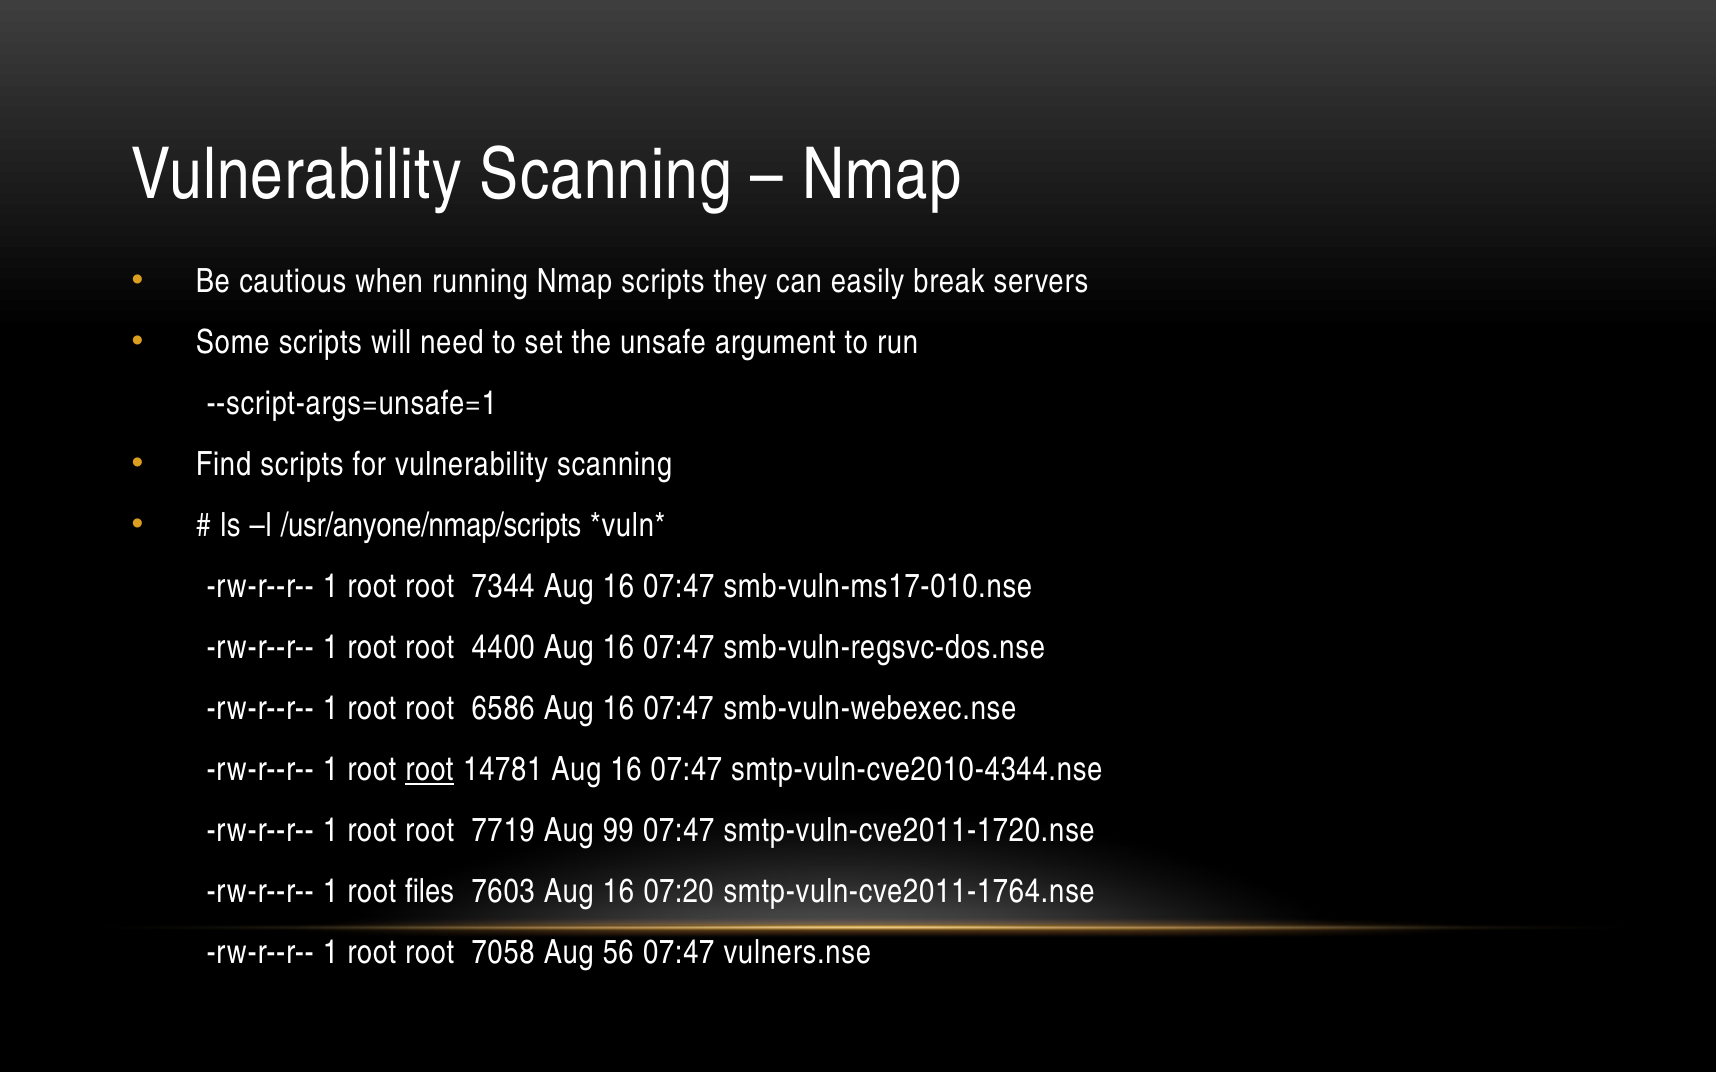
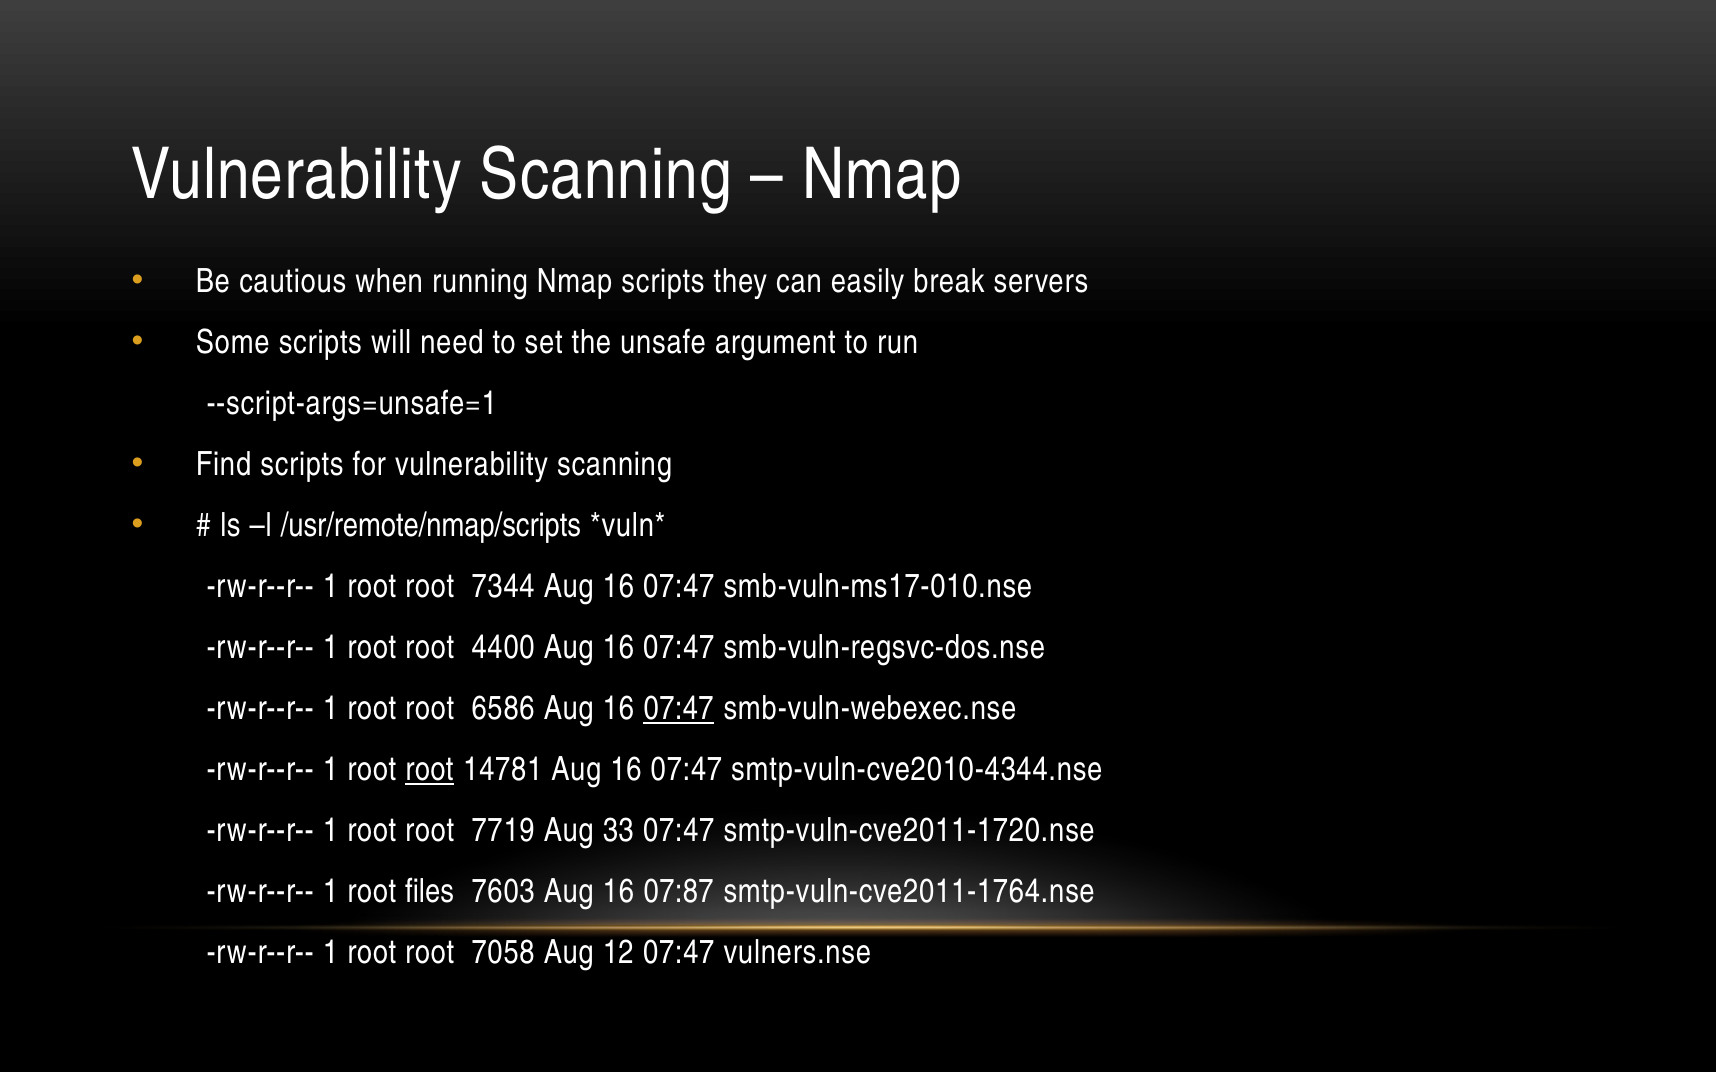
/usr/anyone/nmap/scripts: /usr/anyone/nmap/scripts -> /usr/remote/nmap/scripts
07:47 at (679, 709) underline: none -> present
99: 99 -> 33
07:20: 07:20 -> 07:87
56: 56 -> 12
